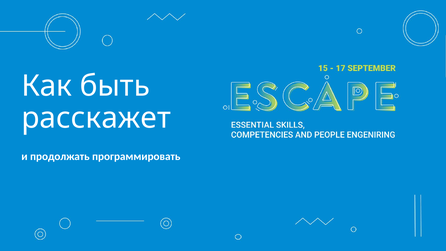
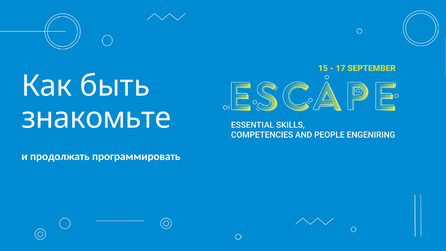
расскажет: расскажет -> знакомьте
